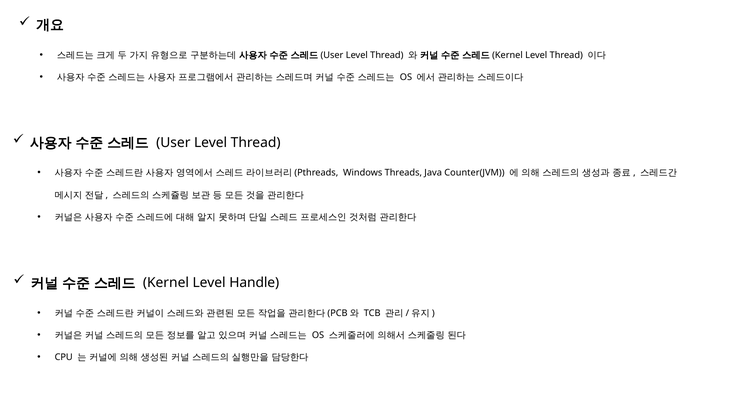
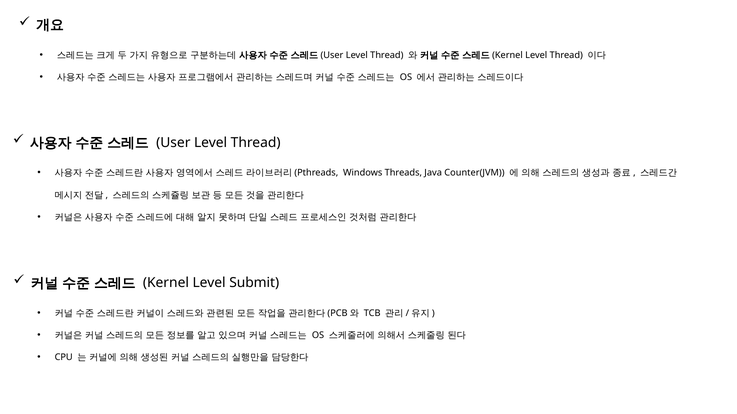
Handle: Handle -> Submit
